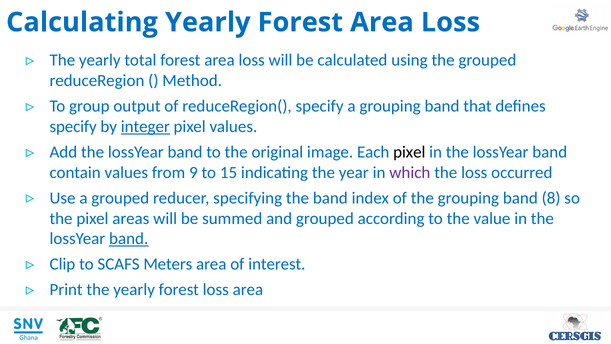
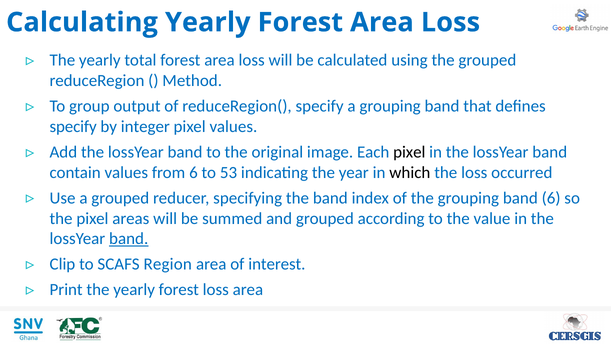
integer underline: present -> none
from 9: 9 -> 6
15: 15 -> 53
which colour: purple -> black
band 8: 8 -> 6
Meters: Meters -> Region
